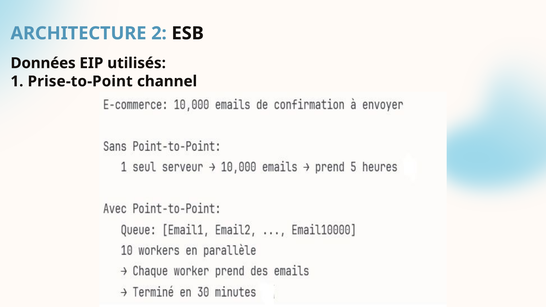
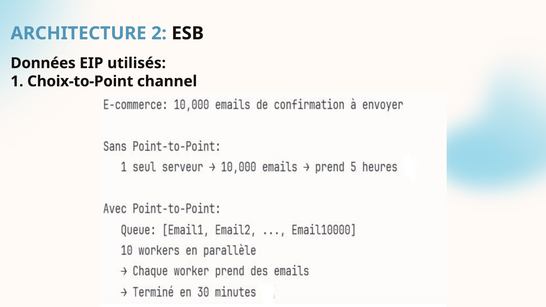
Prise-to-Point: Prise-to-Point -> Choix-to-Point
